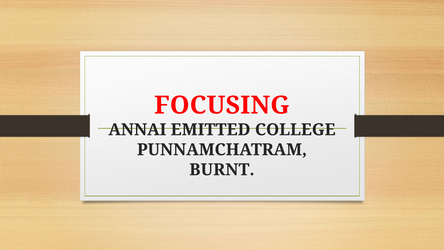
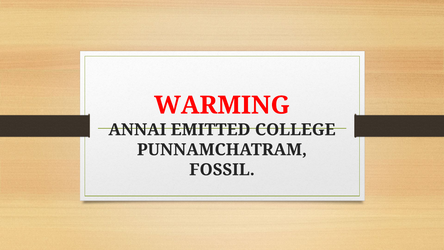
FOCUSING: FOCUSING -> WARMING
BURNT: BURNT -> FOSSIL
